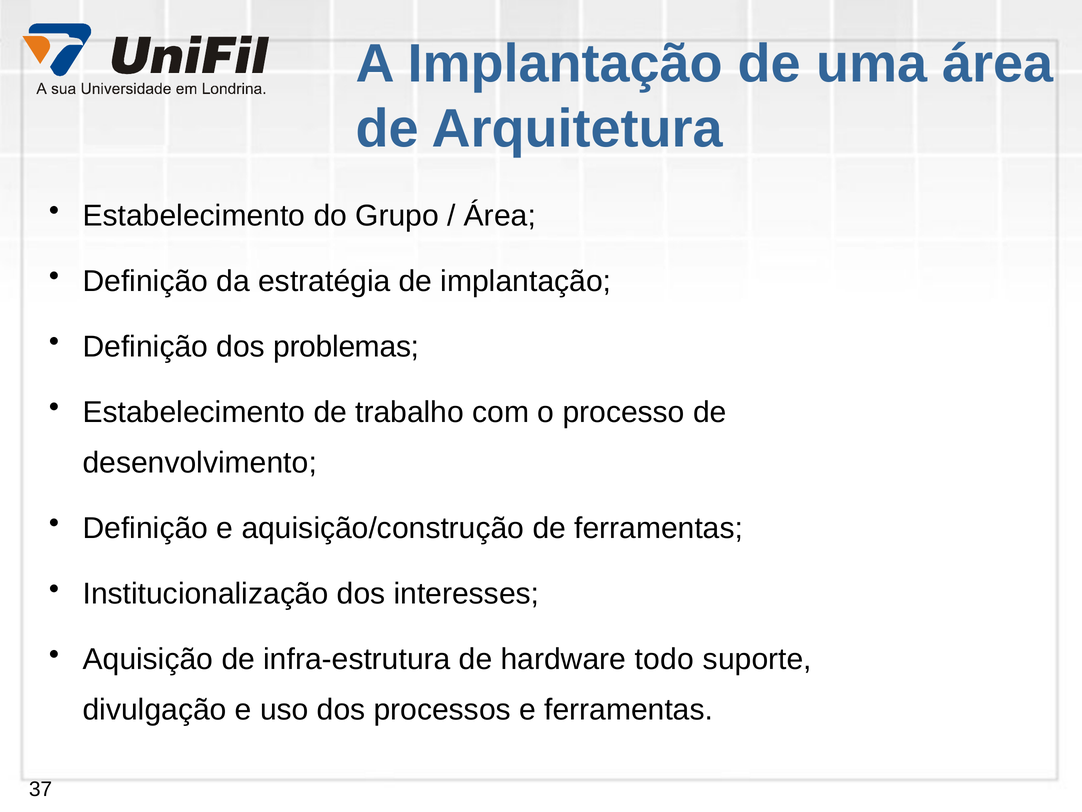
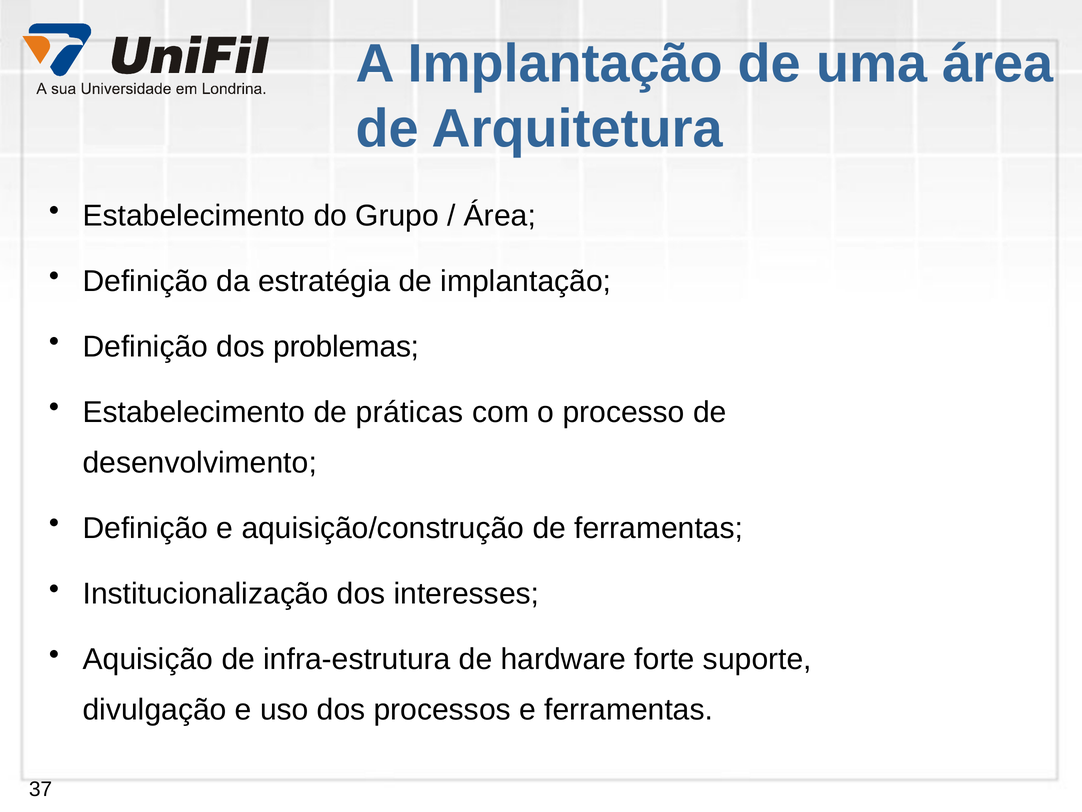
trabalho: trabalho -> práticas
todo: todo -> forte
